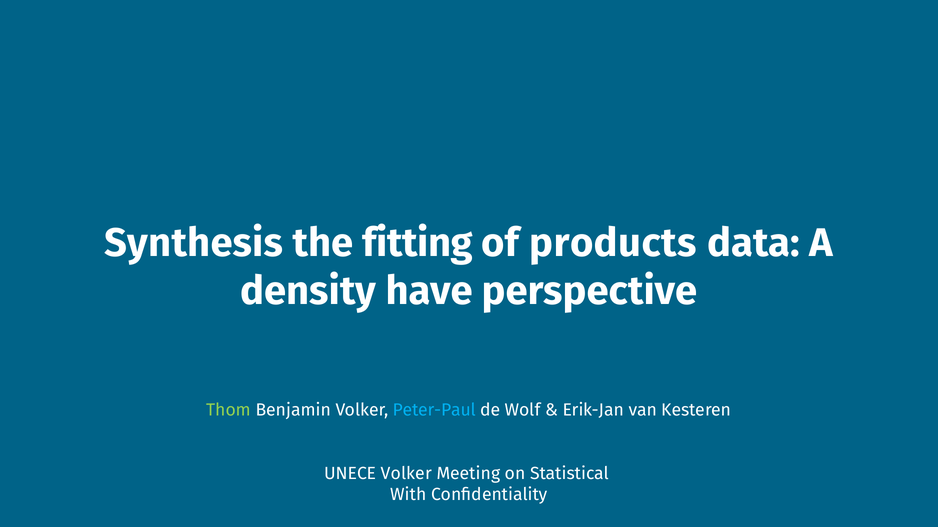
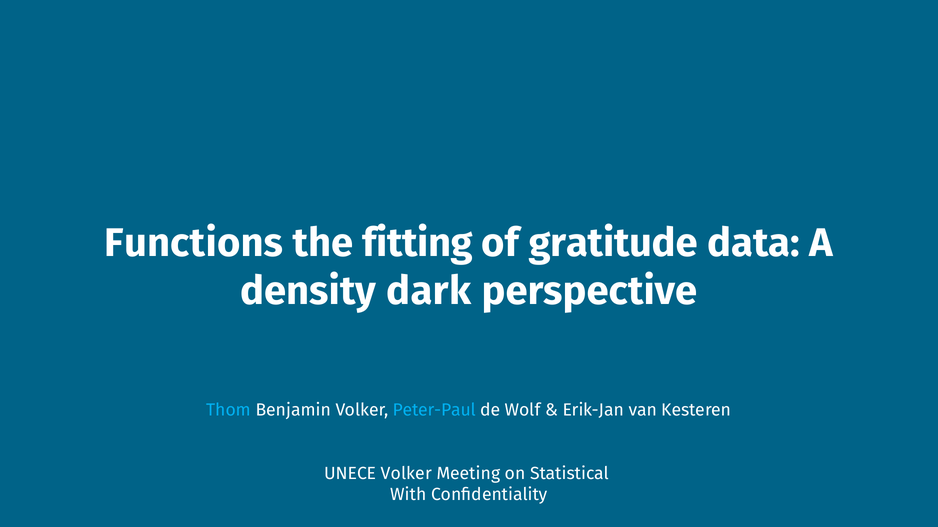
Synthesis: Synthesis -> Functions
products: products -> gratitude
have: have -> dark
Thom colour: light green -> light blue
